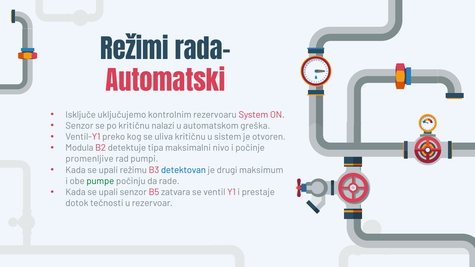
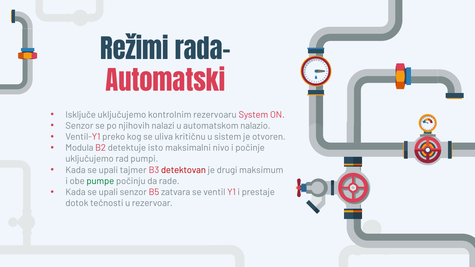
po kritičnu: kritičnu -> njihovih
greška: greška -> nalazio
tipa: tipa -> isto
promenljive at (89, 159): promenljive -> uključujemo
režimu: režimu -> tajmer
detektovan colour: blue -> red
